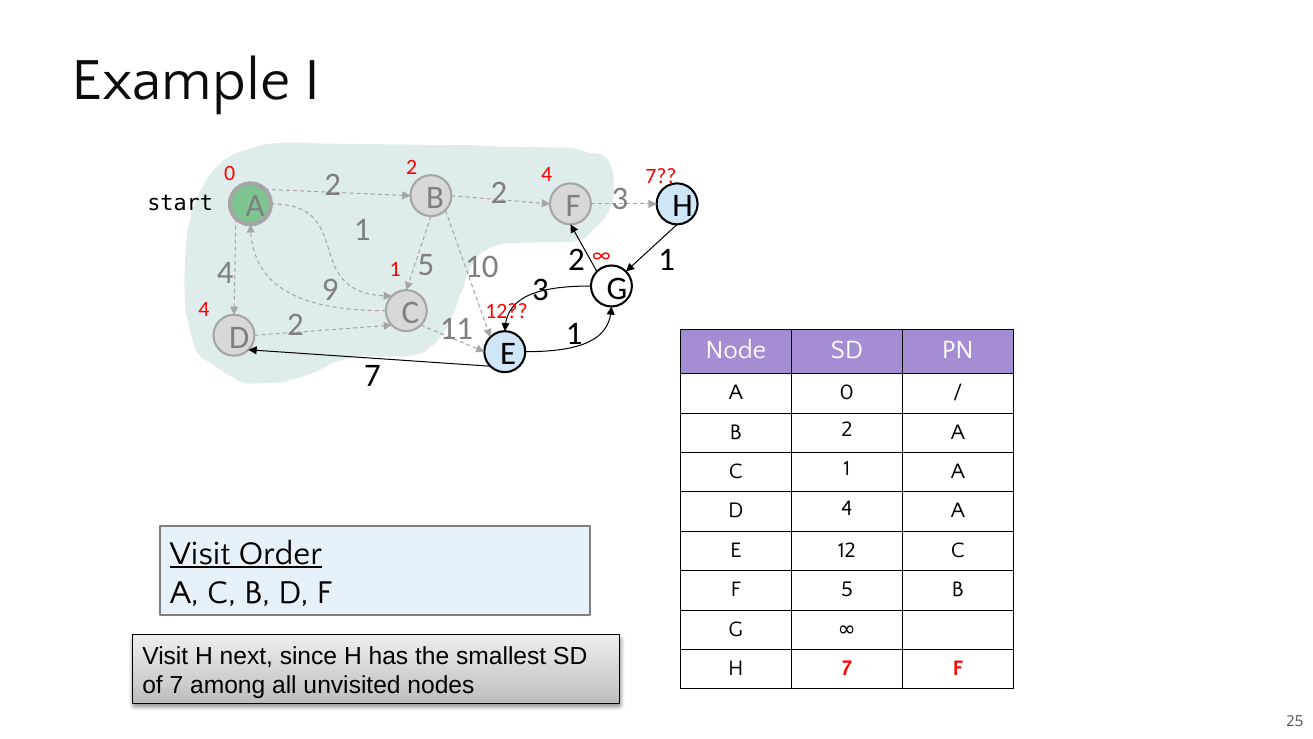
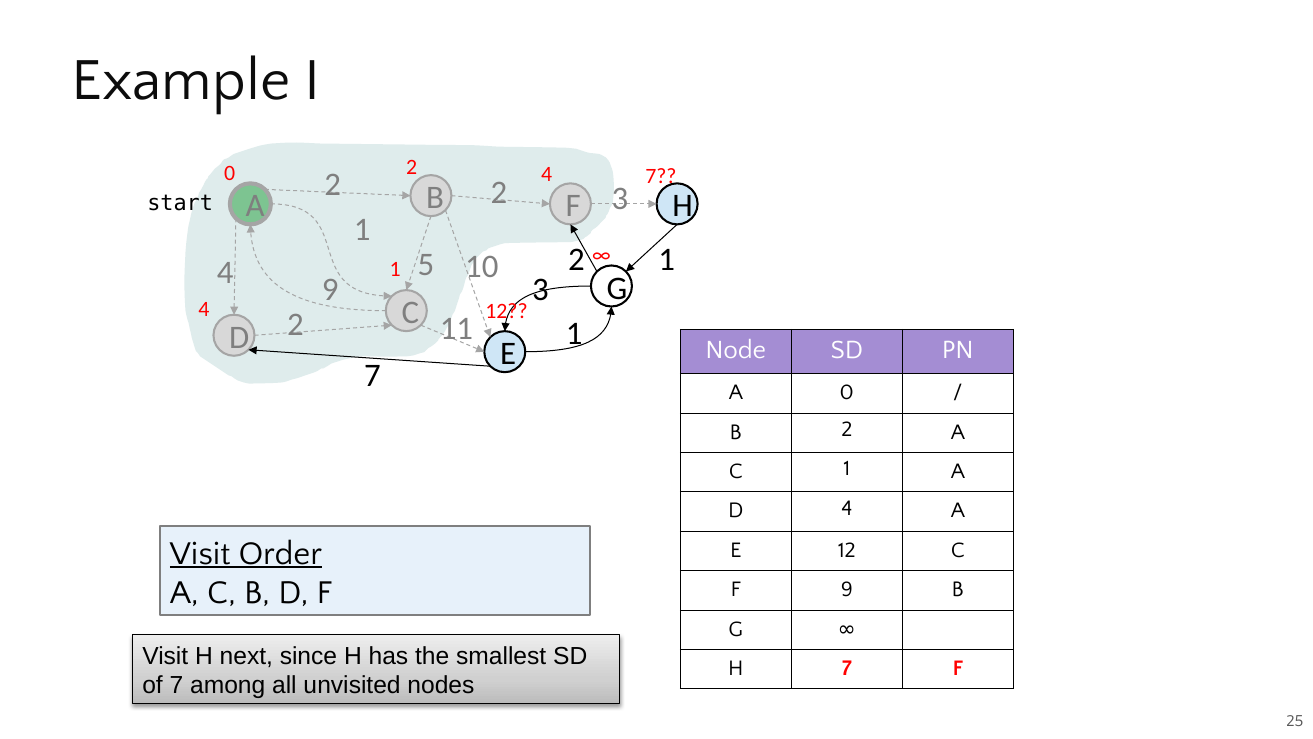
F 5: 5 -> 9
